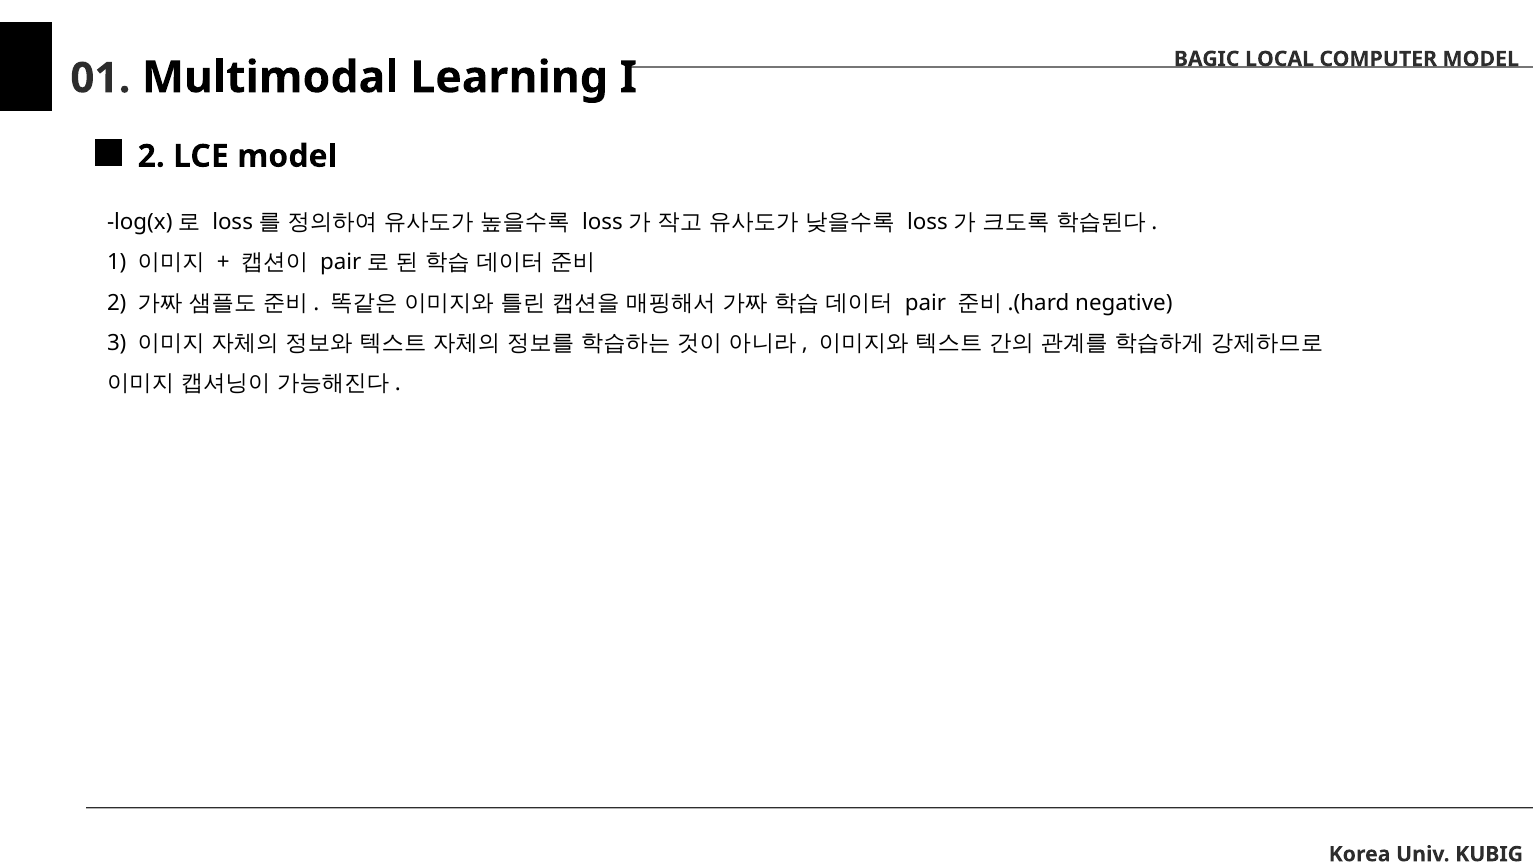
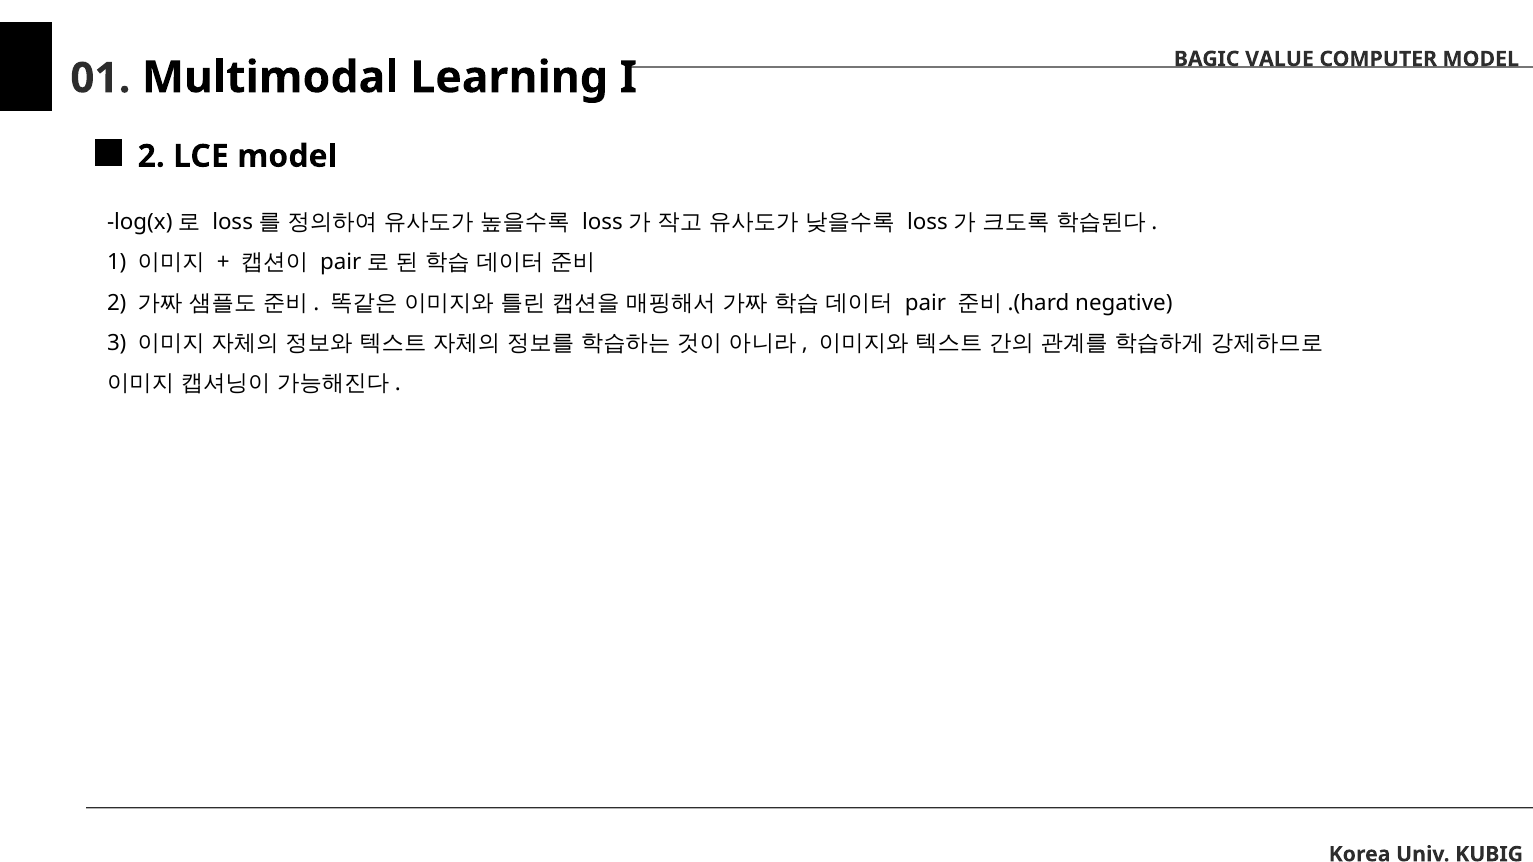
LOCAL: LOCAL -> VALUE
